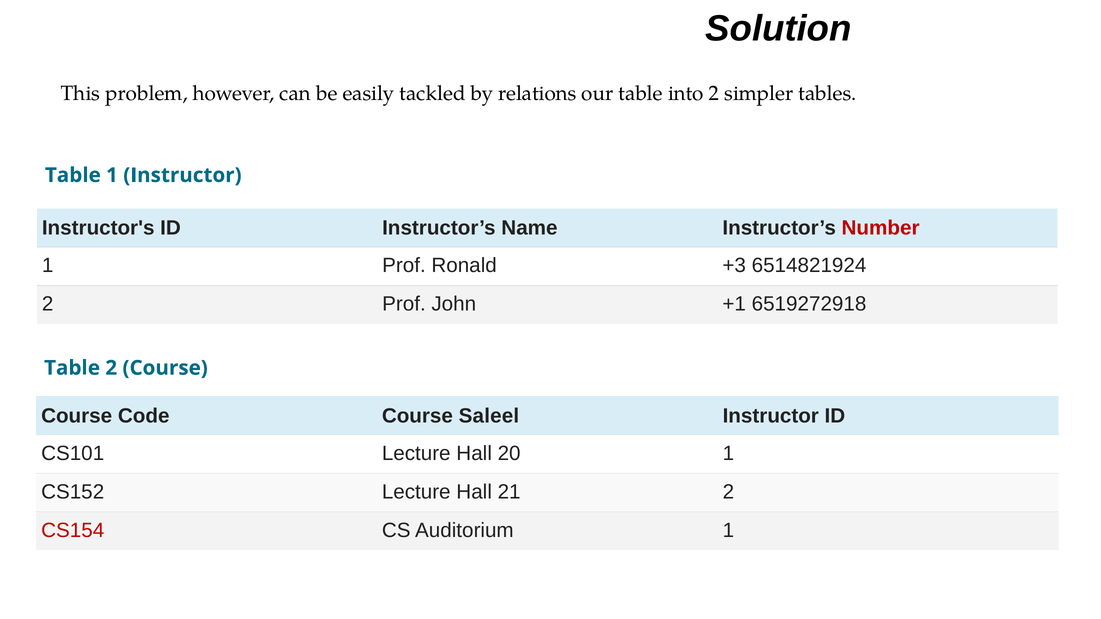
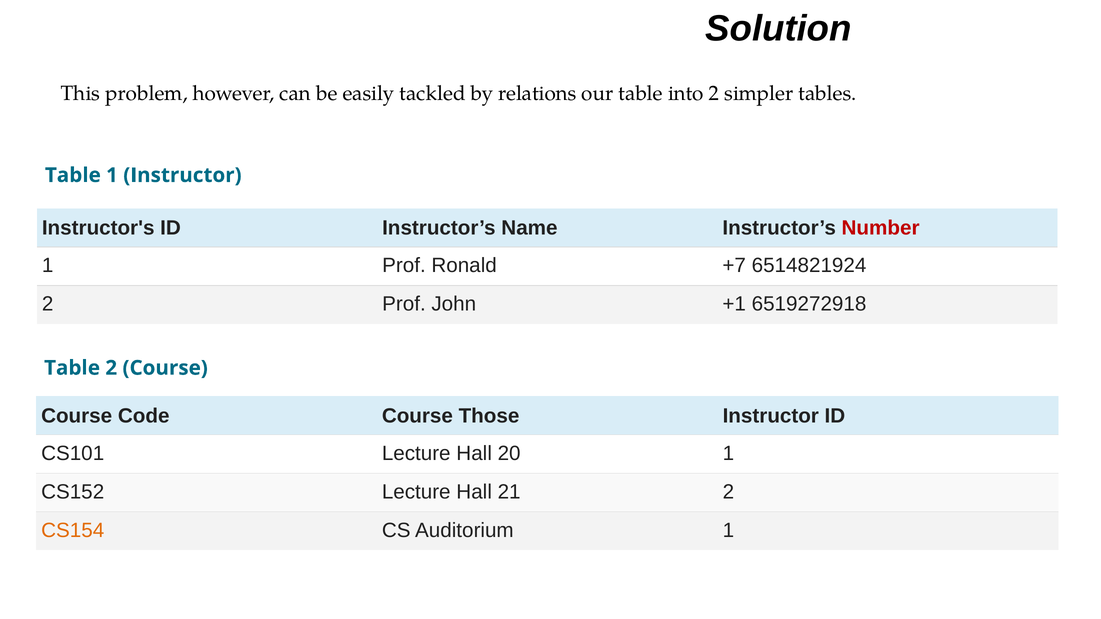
+3: +3 -> +7
Saleel: Saleel -> Those
CS154 colour: red -> orange
